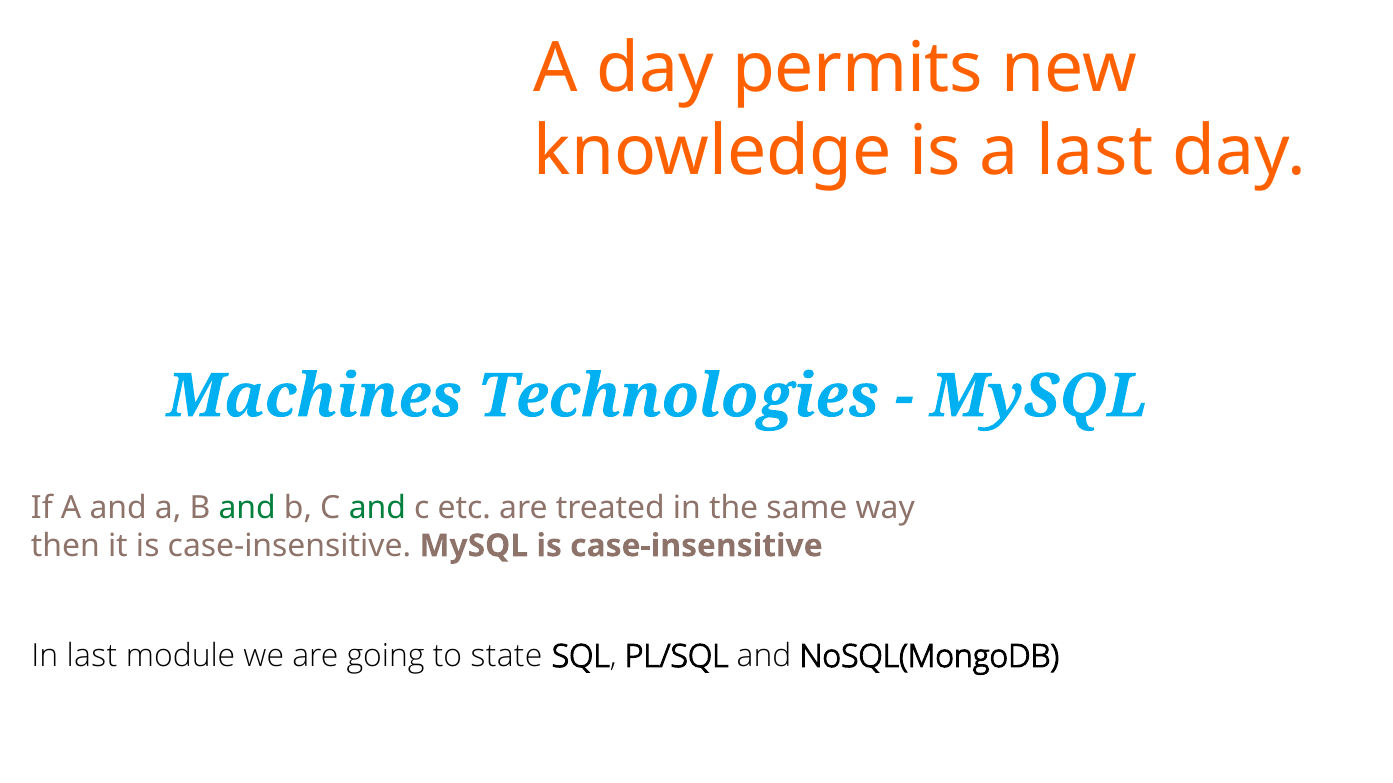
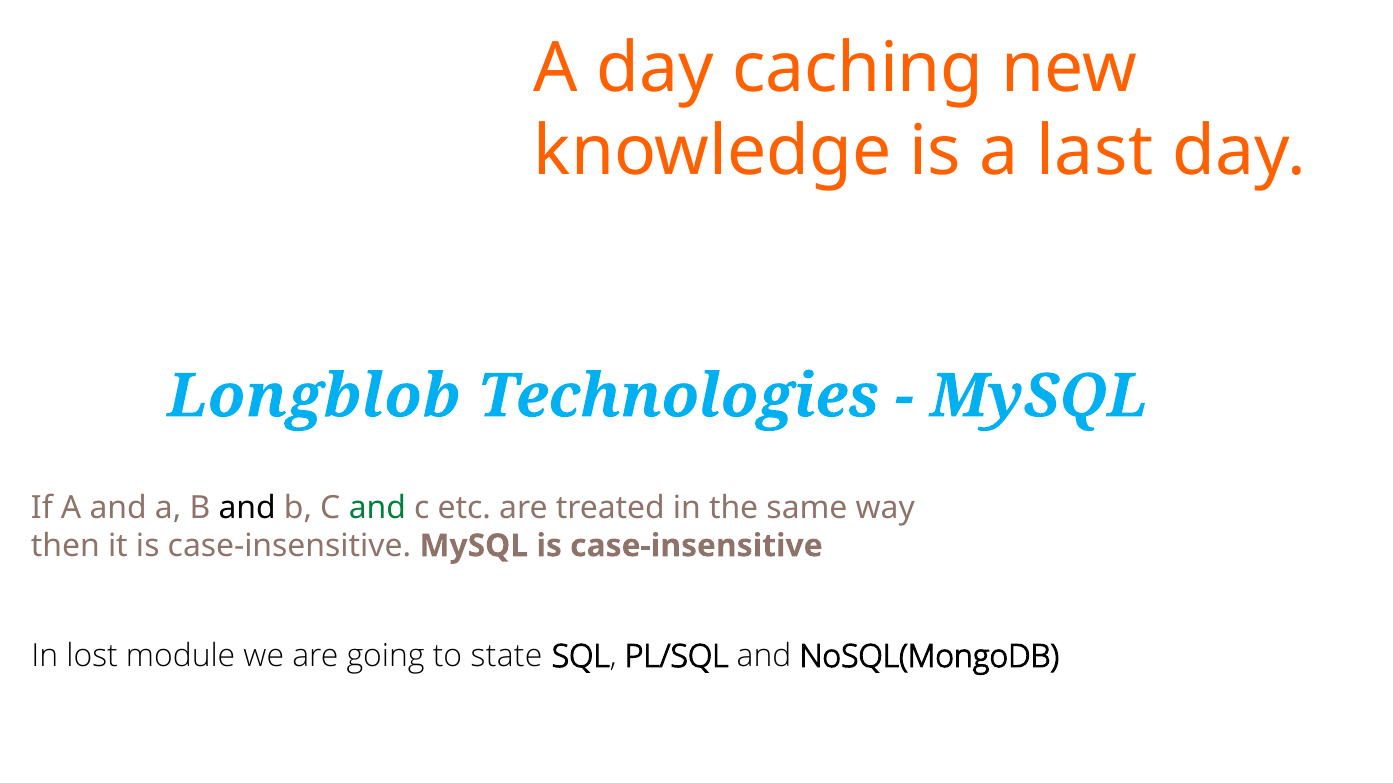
permits: permits -> caching
Machines: Machines -> Longblob
and at (247, 508) colour: green -> black
In last: last -> lost
